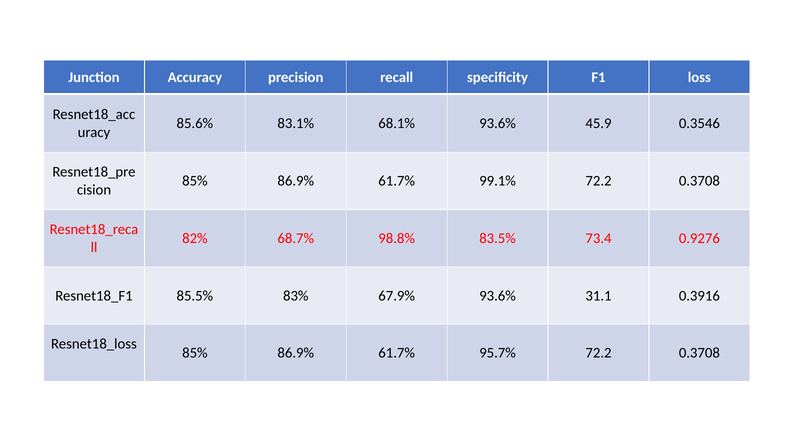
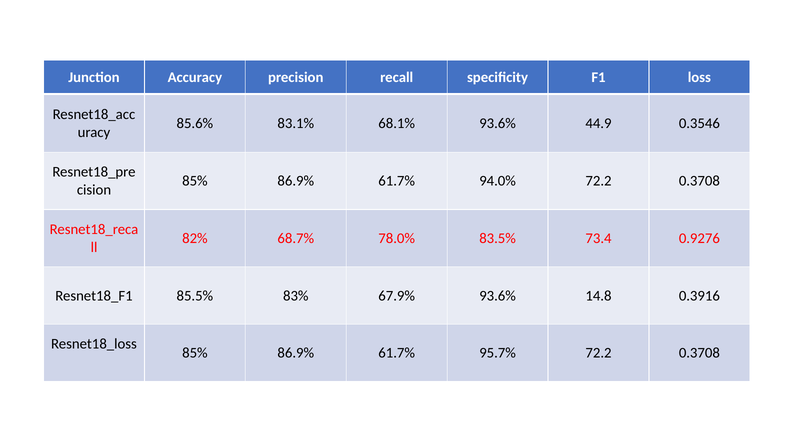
45.9: 45.9 -> 44.9
99.1%: 99.1% -> 94.0%
98.8%: 98.8% -> 78.0%
31.1: 31.1 -> 14.8
